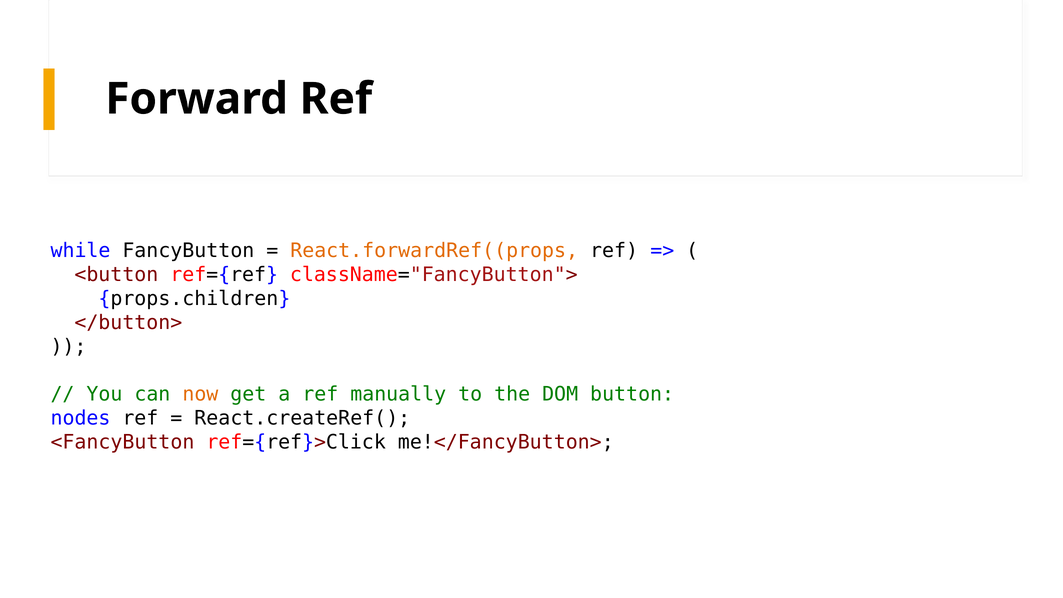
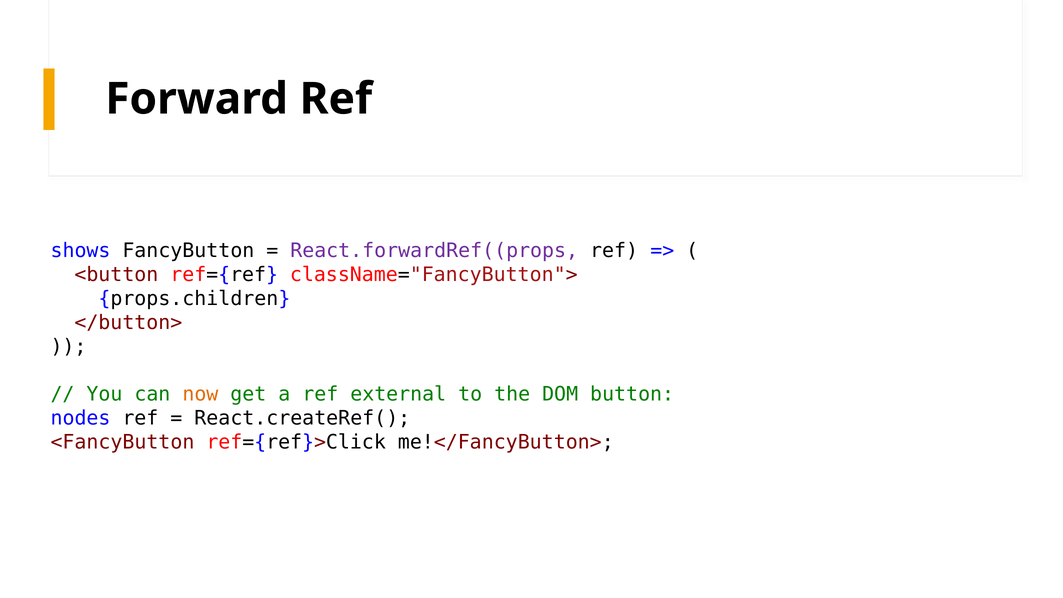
while: while -> shows
React.forwardRef((props colour: orange -> purple
manually: manually -> external
